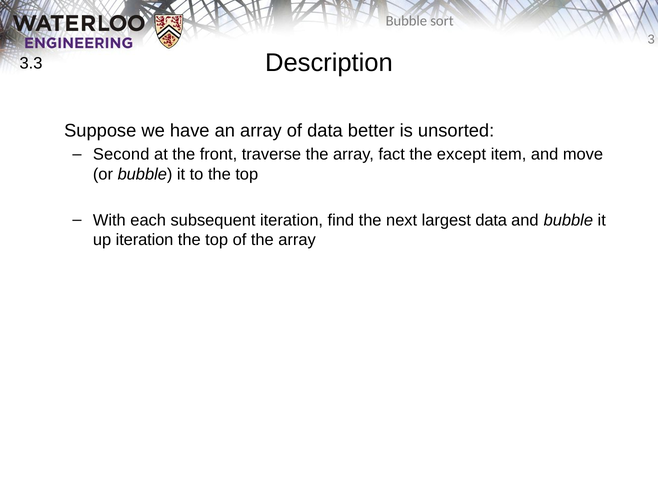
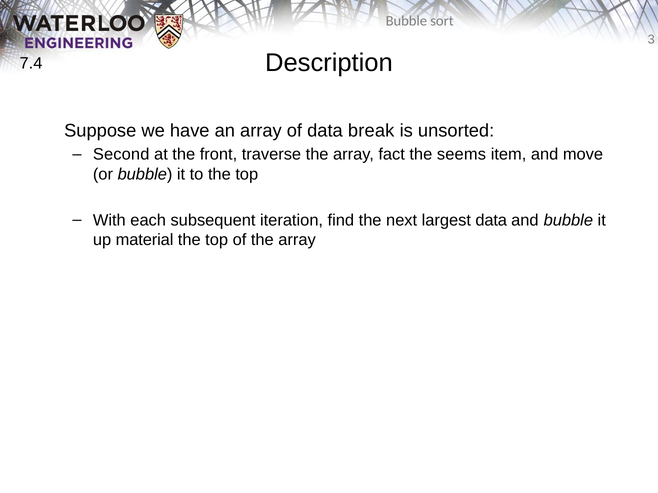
3.3: 3.3 -> 7.4
better: better -> break
except: except -> seems
up iteration: iteration -> material
